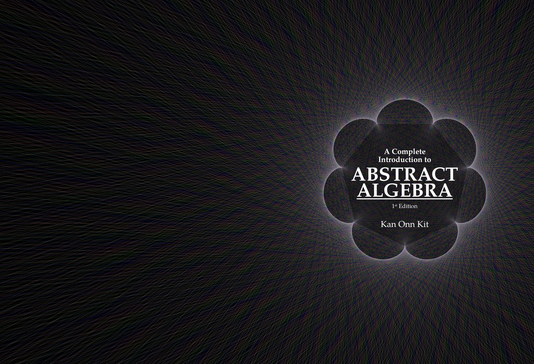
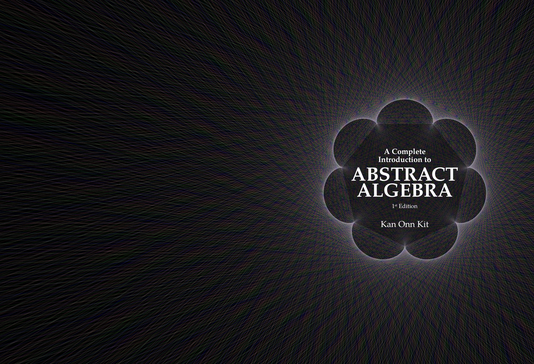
ALGEBRA underline: present -> none
